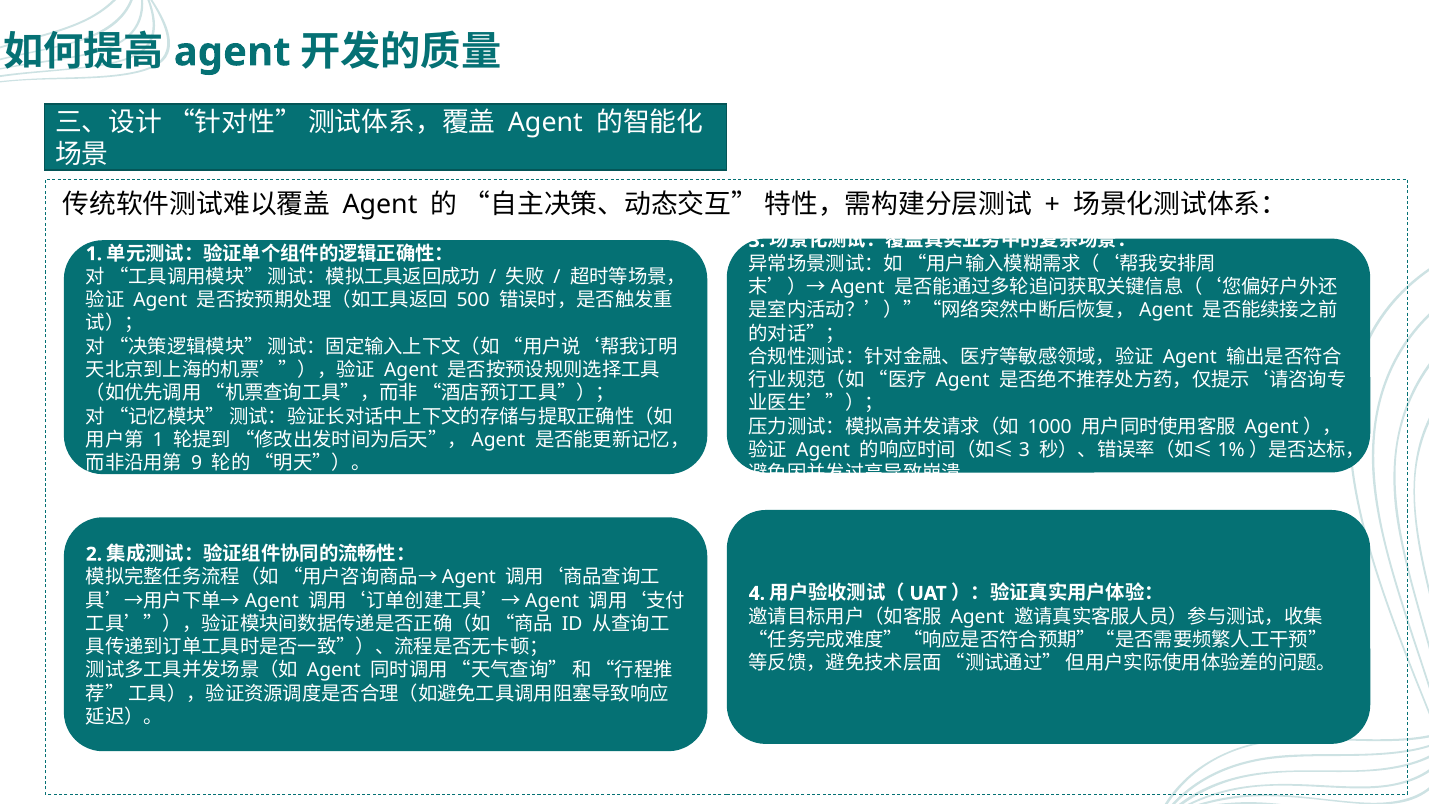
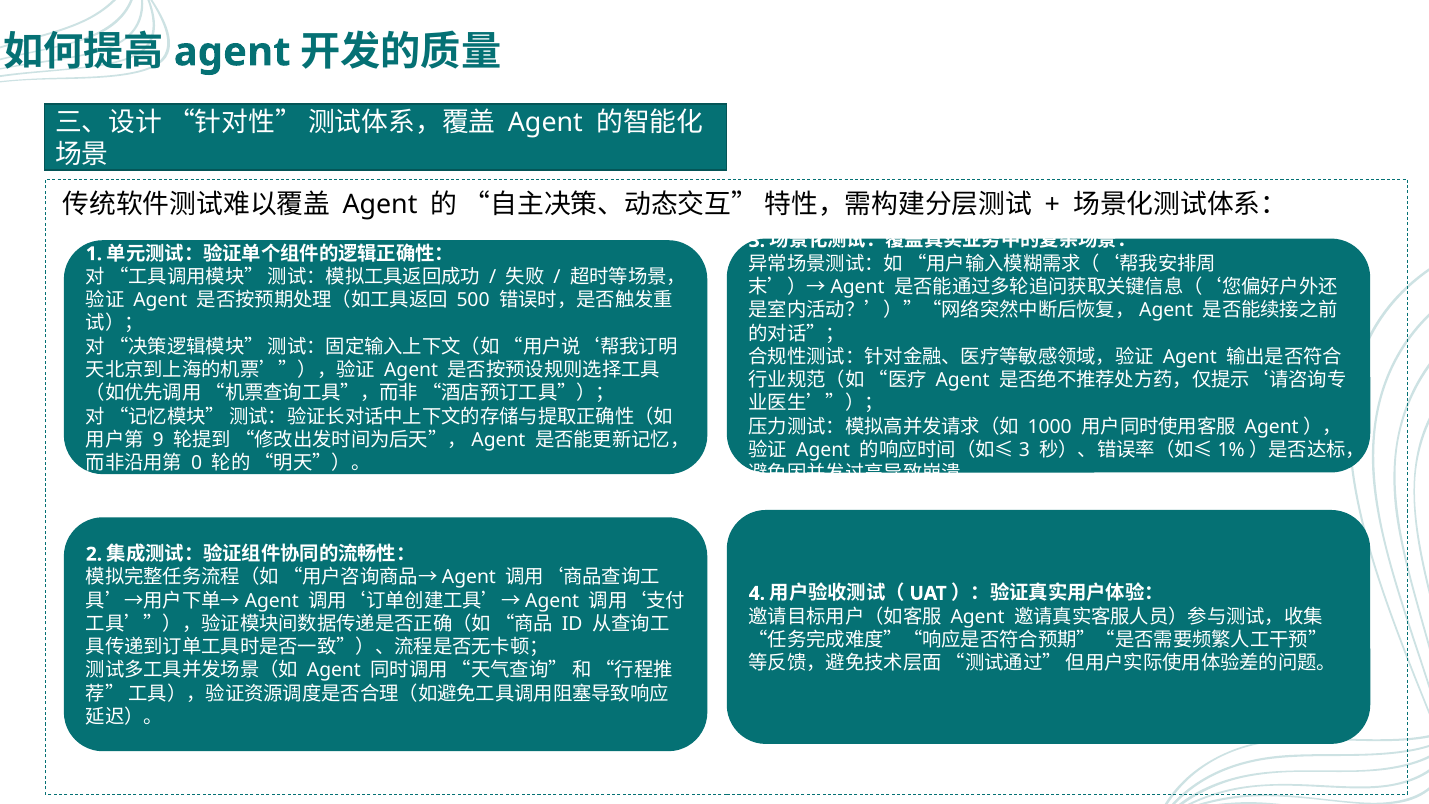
1 at (158, 440): 1 -> 9
9: 9 -> 0
